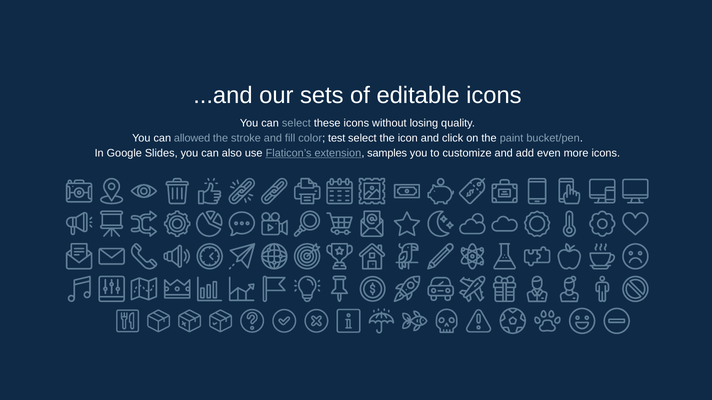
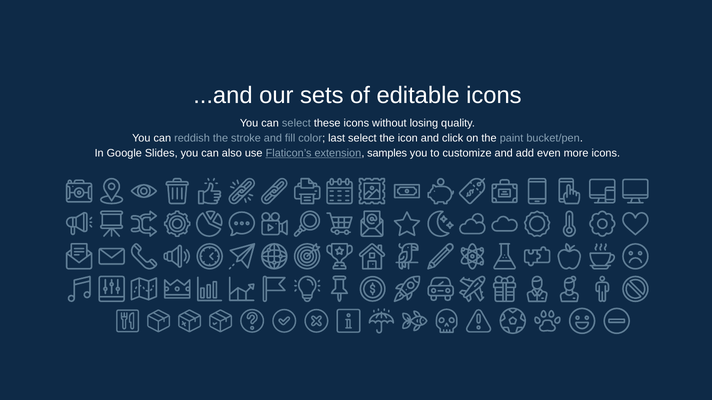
allowed: allowed -> reddish
test: test -> last
